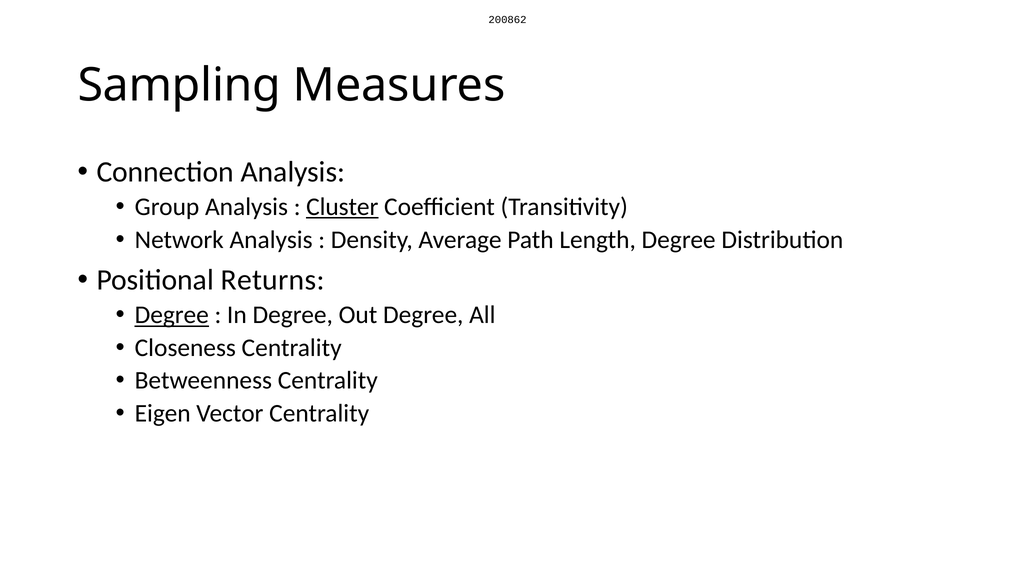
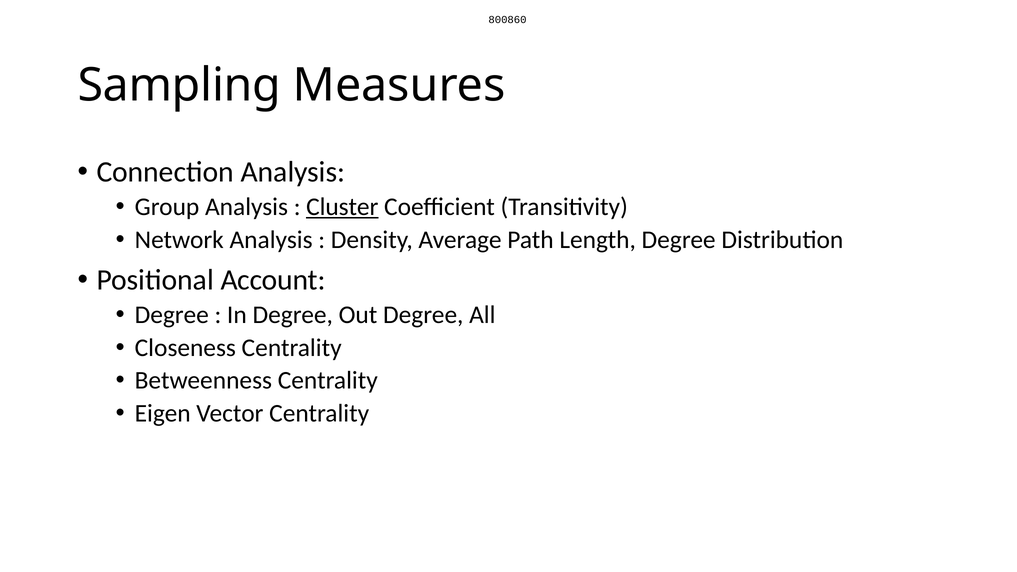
200862: 200862 -> 800860
Returns: Returns -> Account
Degree at (172, 315) underline: present -> none
